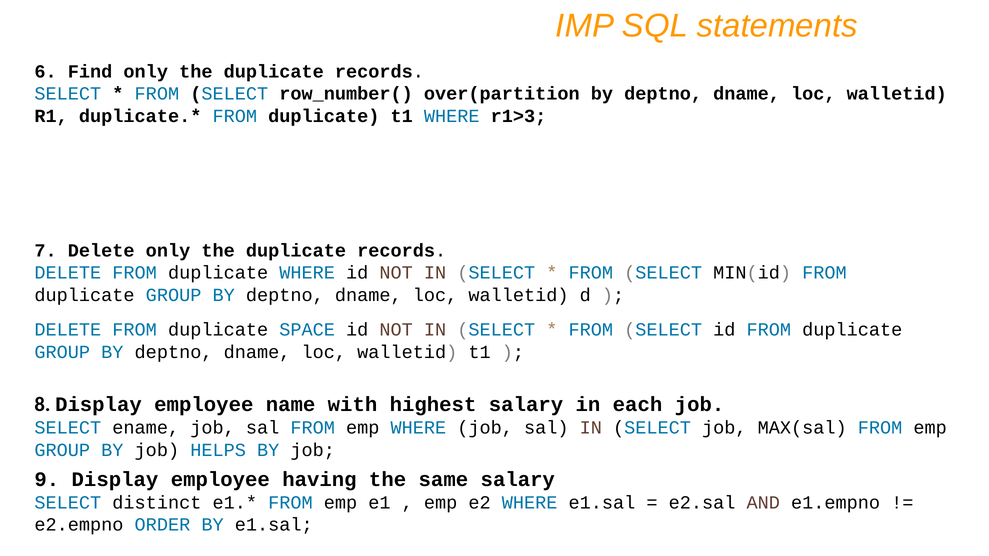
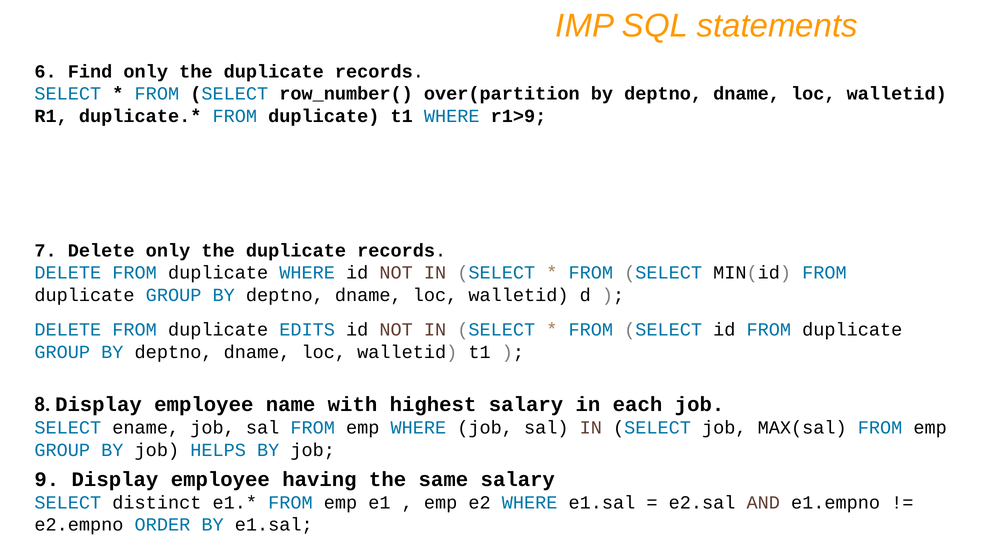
r1>3: r1>3 -> r1>9
SPACE: SPACE -> EDITS
